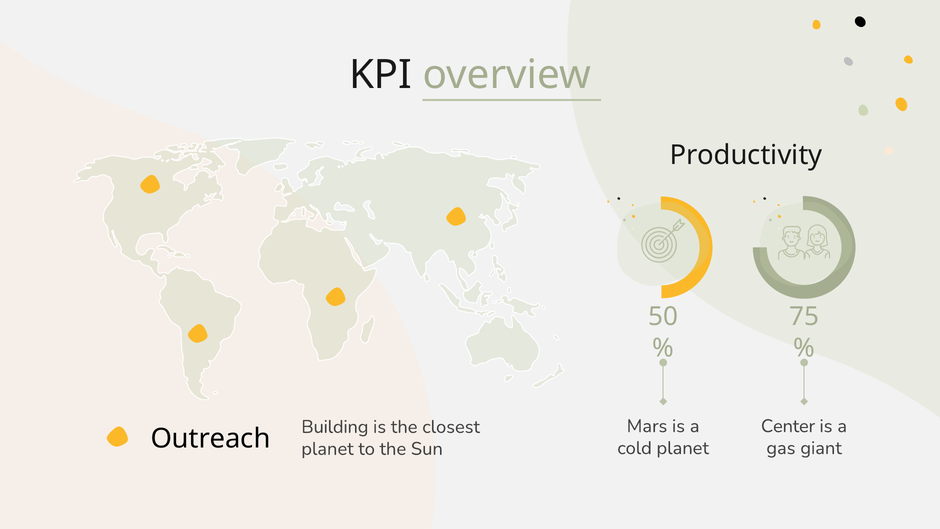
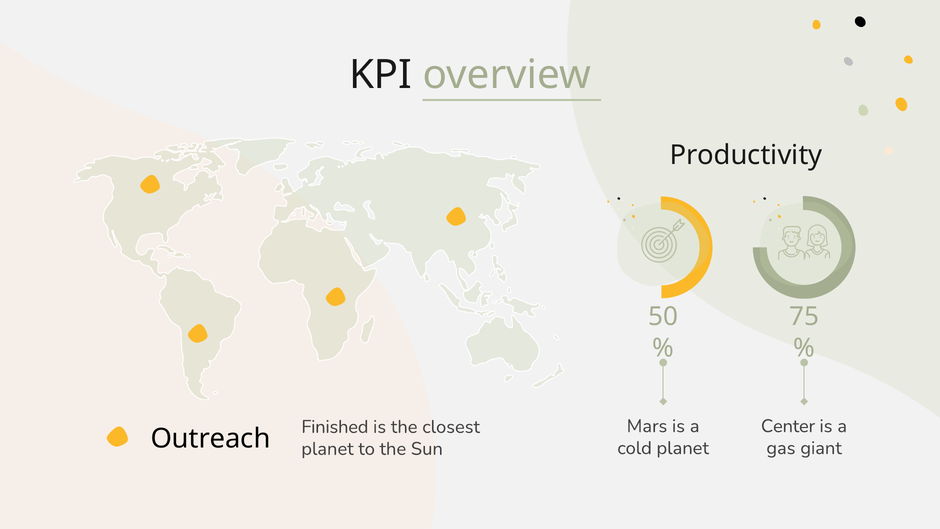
Building: Building -> Finished
